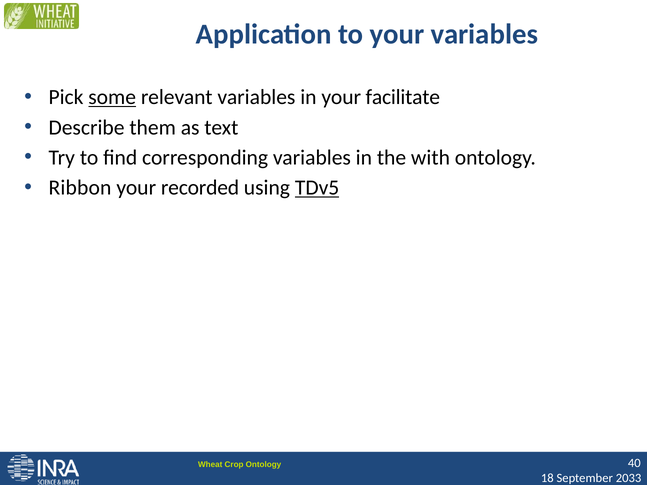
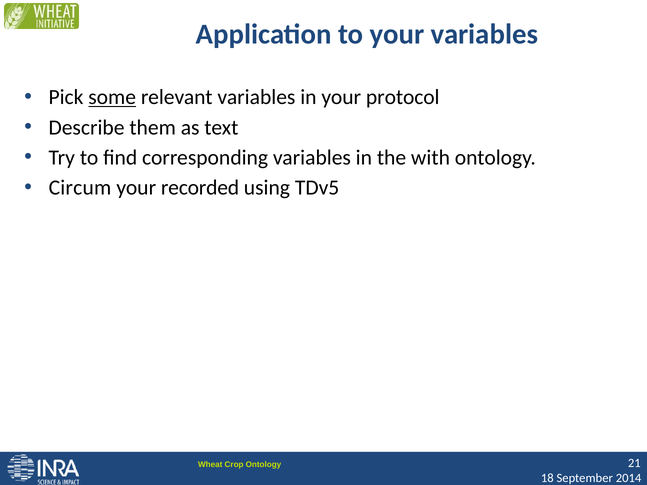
facilitate: facilitate -> protocol
Ribbon: Ribbon -> Circum
TDv5 underline: present -> none
40: 40 -> 21
2033: 2033 -> 2014
